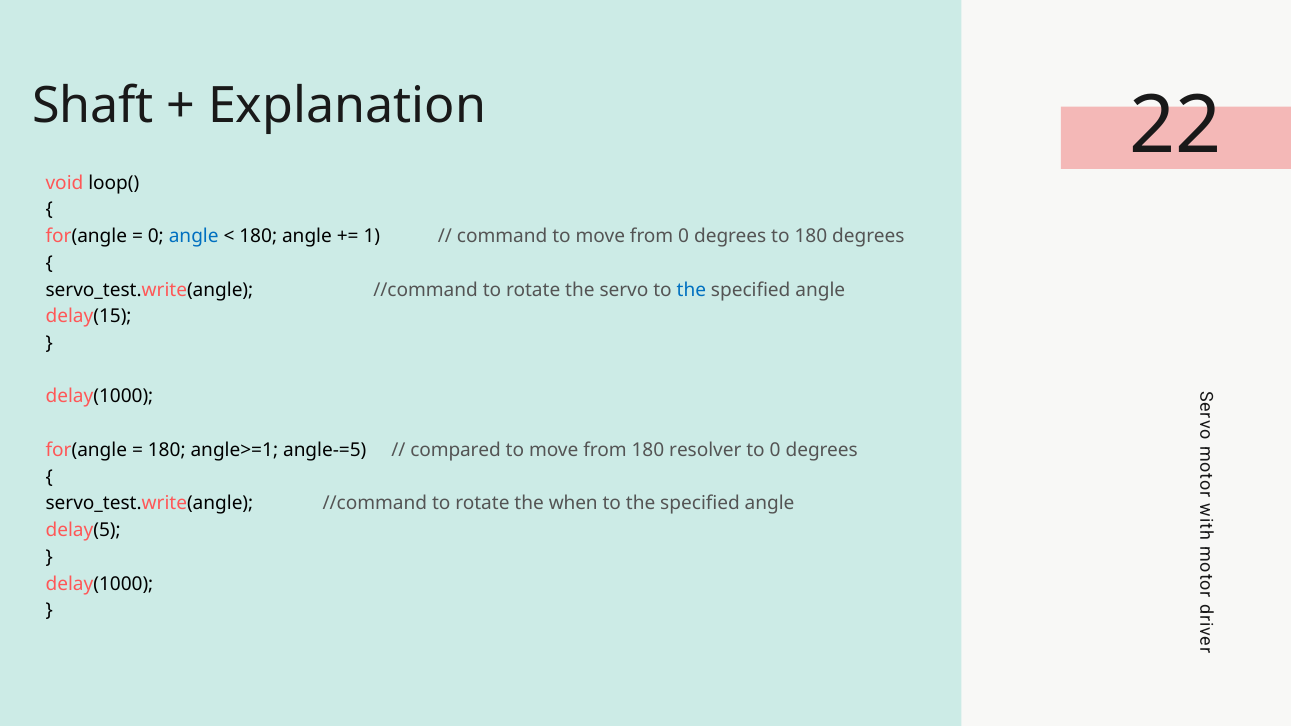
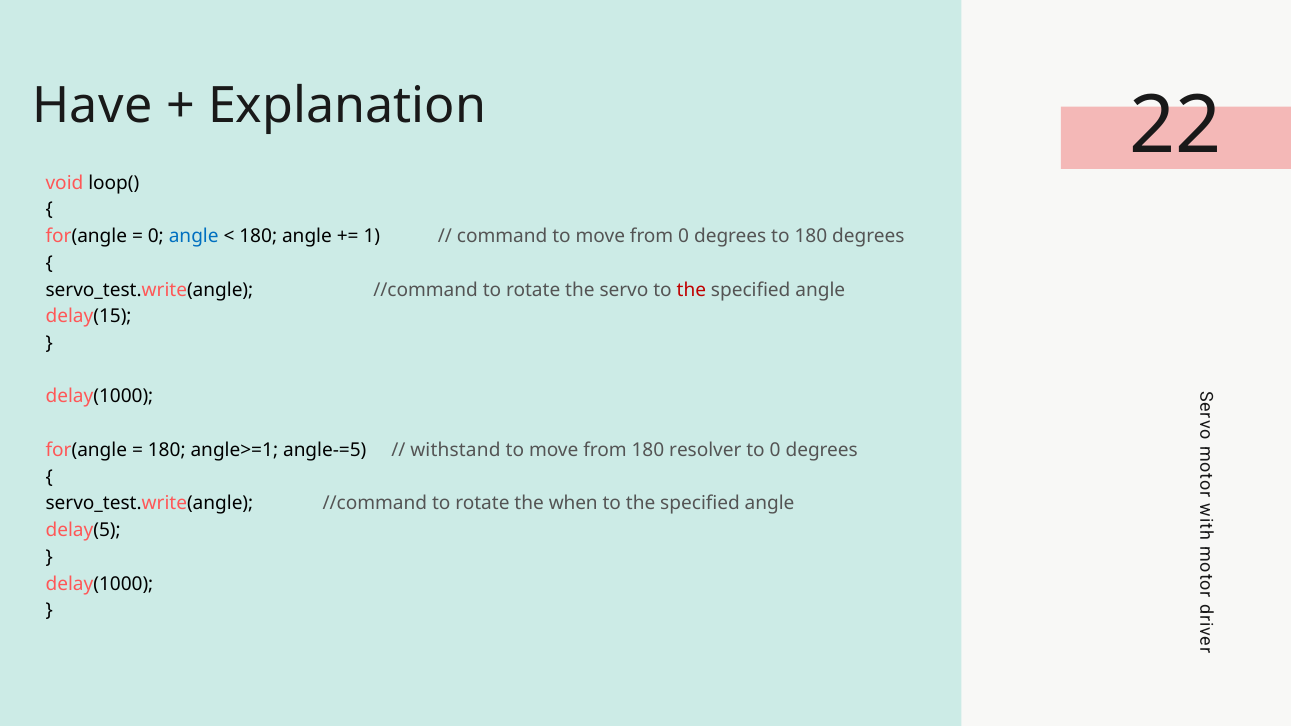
Shaft: Shaft -> Have
the at (691, 290) colour: blue -> red
compared: compared -> withstand
